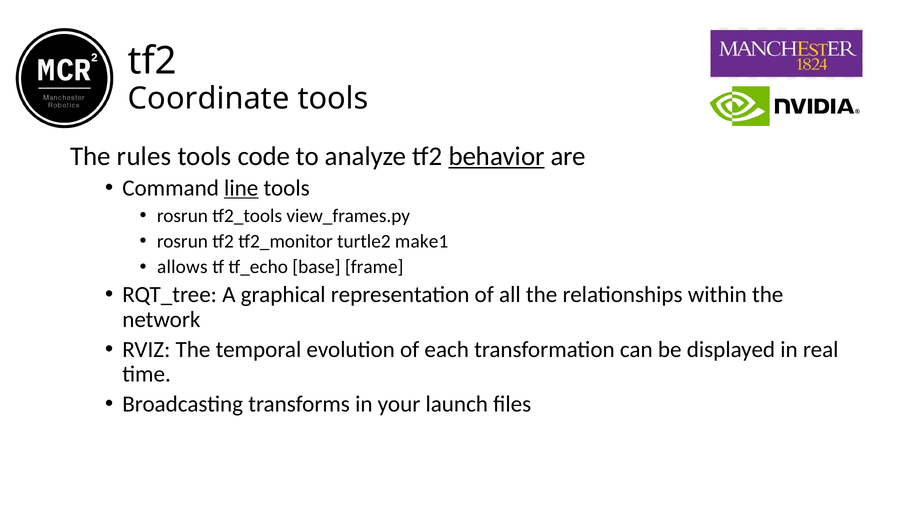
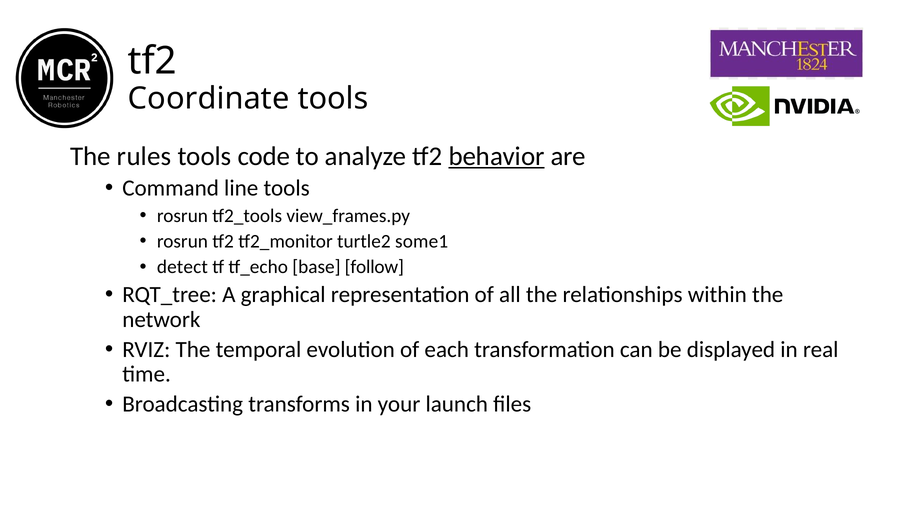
line underline: present -> none
make1: make1 -> some1
allows: allows -> detect
frame: frame -> follow
